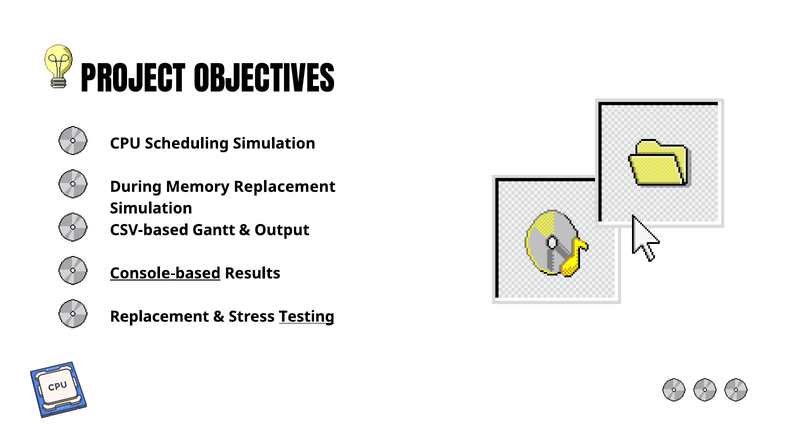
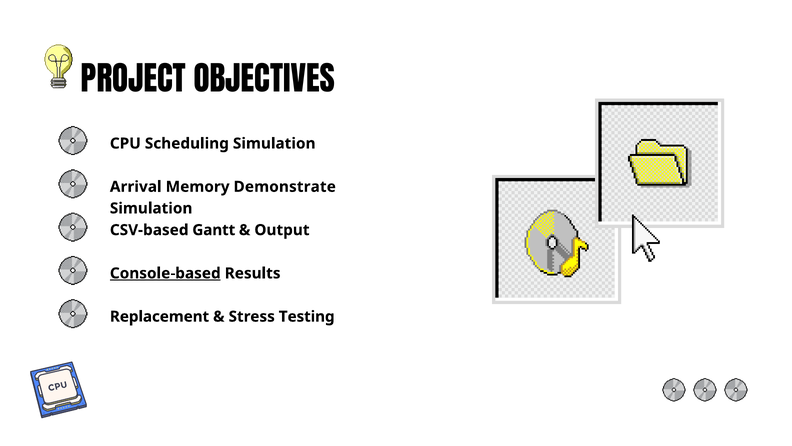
During: During -> Arrival
Memory Replacement: Replacement -> Demonstrate
Testing underline: present -> none
